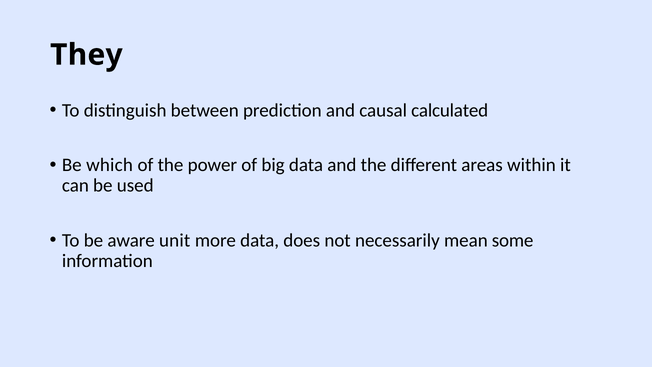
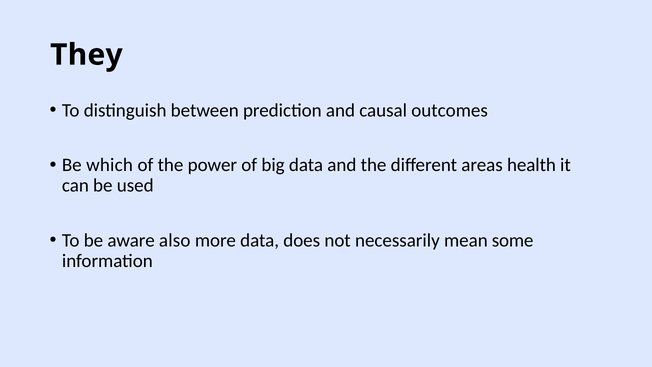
calculated: calculated -> outcomes
within: within -> health
unit: unit -> also
